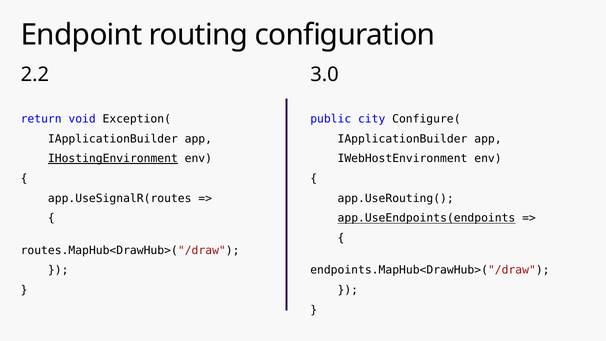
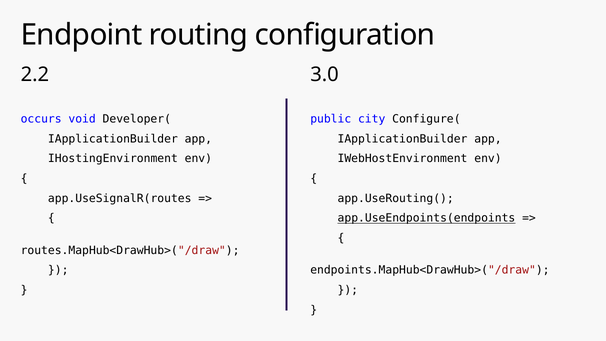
return: return -> occurs
Exception(: Exception( -> Developer(
IHostingEnvironment underline: present -> none
